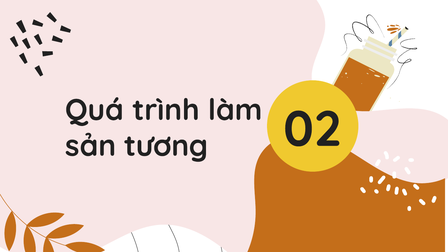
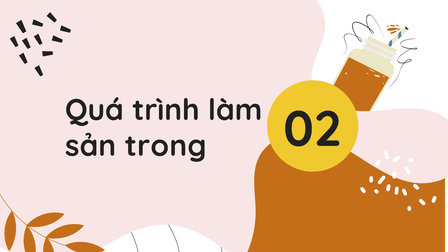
tương: tương -> trong
